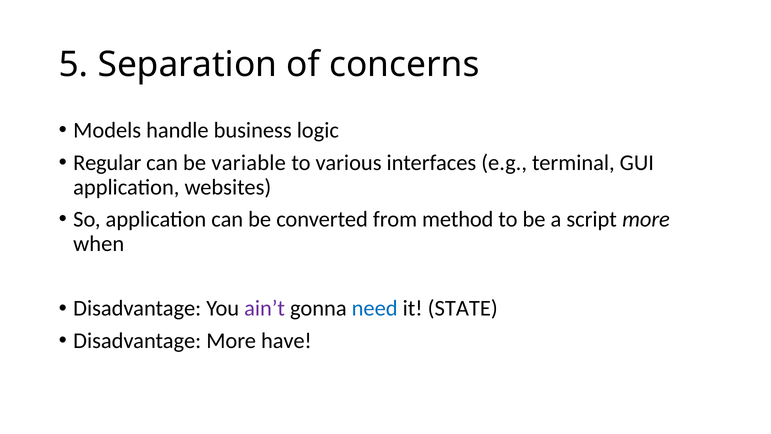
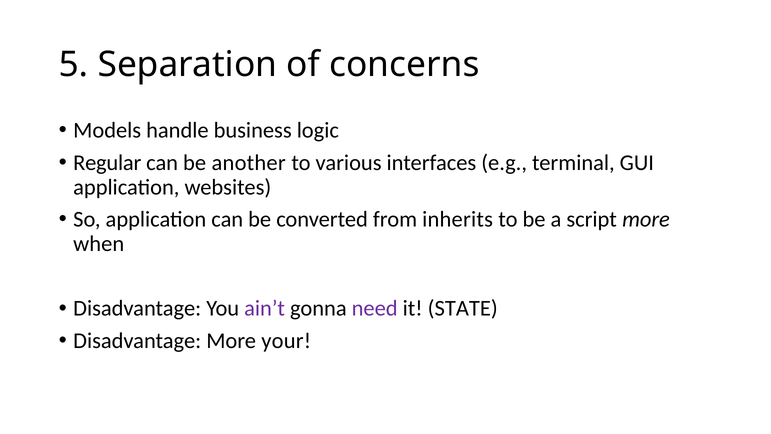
variable: variable -> another
method: method -> inherits
need colour: blue -> purple
have: have -> your
